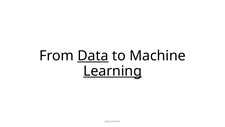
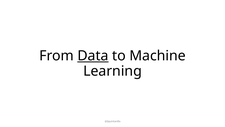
Learning underline: present -> none
